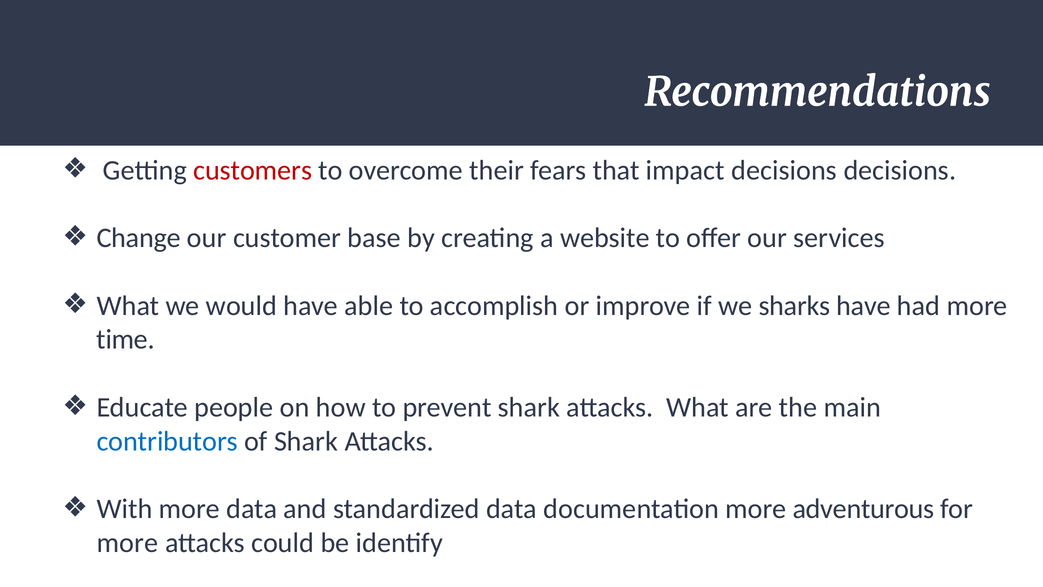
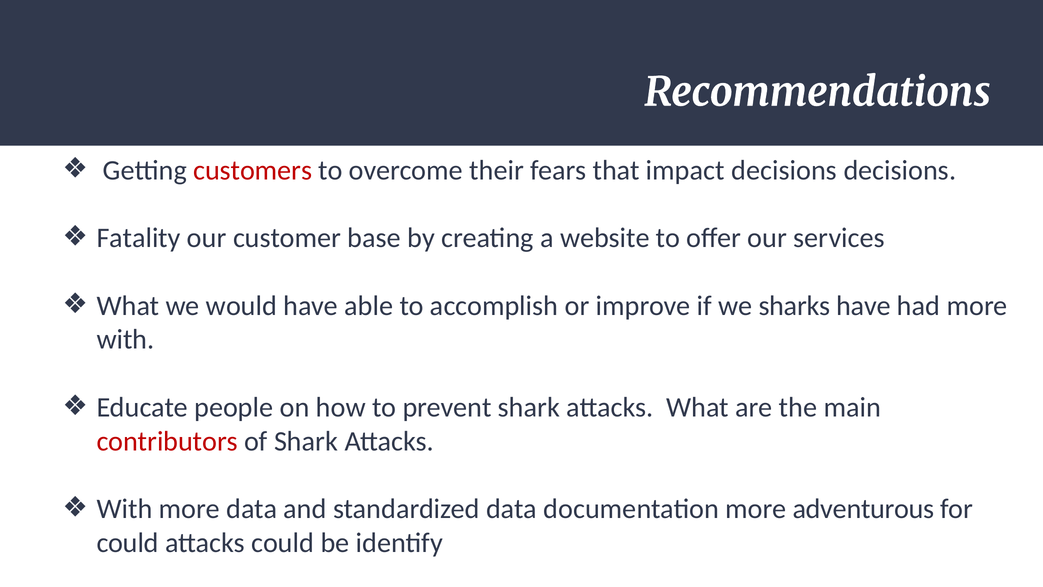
Change: Change -> Fatality
time at (126, 339): time -> with
contributors colour: blue -> red
more at (127, 543): more -> could
